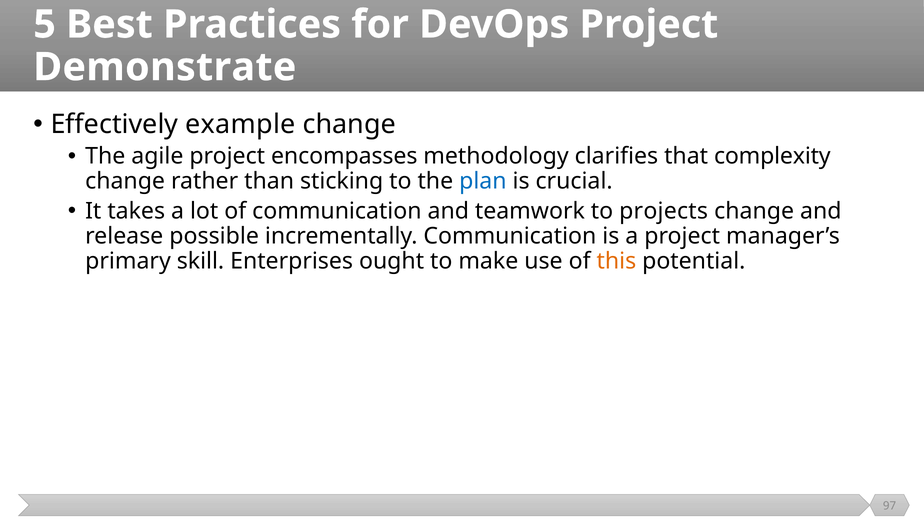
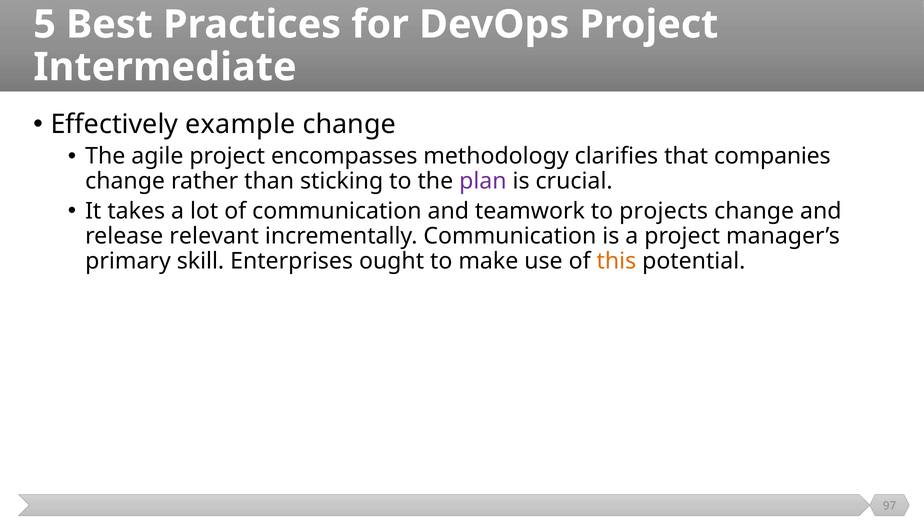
Demonstrate: Demonstrate -> Intermediate
complexity: complexity -> companies
plan colour: blue -> purple
possible: possible -> relevant
